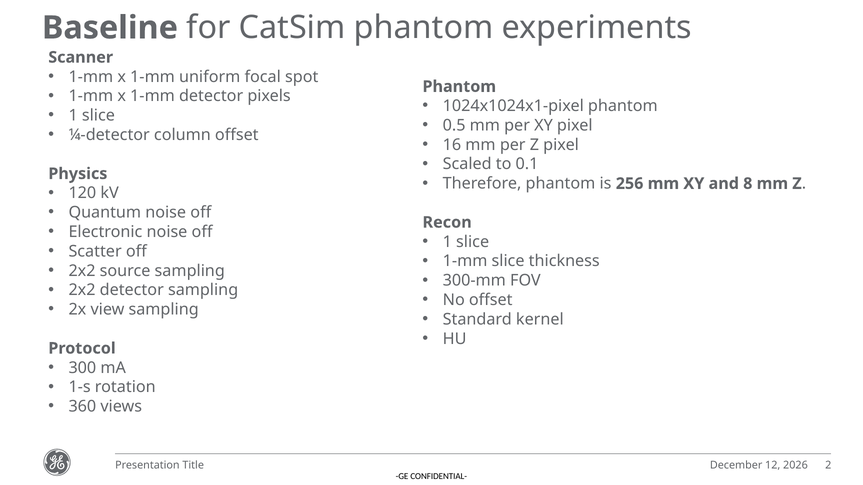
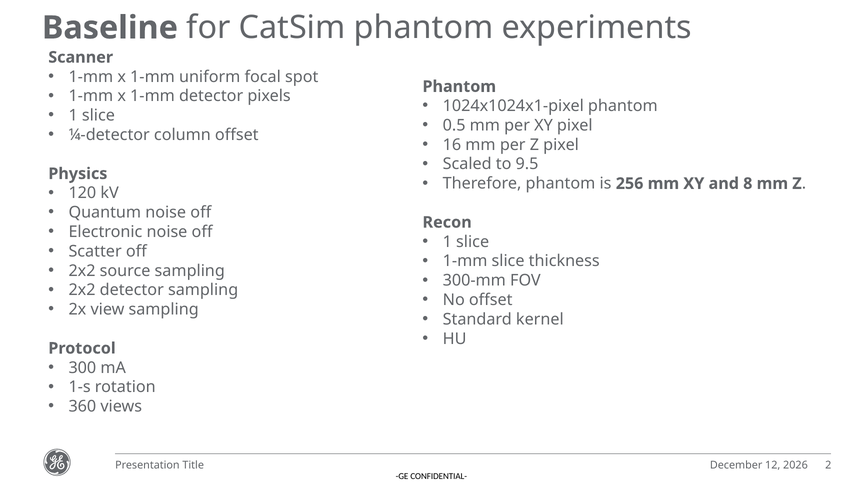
0.1: 0.1 -> 9.5
